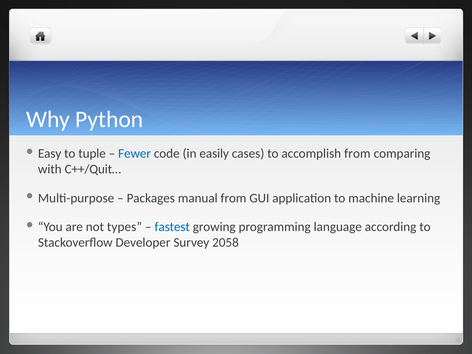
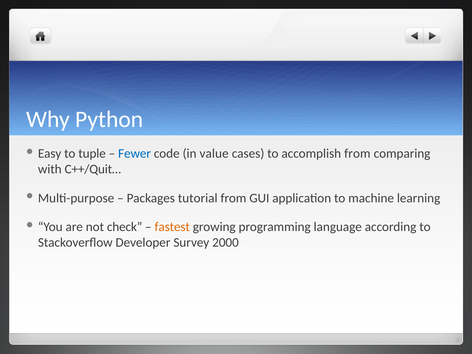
easily: easily -> value
manual: manual -> tutorial
types: types -> check
fastest colour: blue -> orange
2058: 2058 -> 2000
